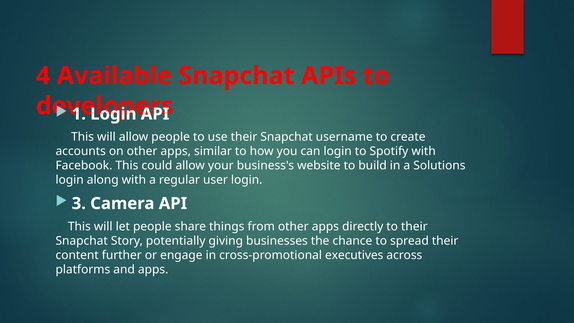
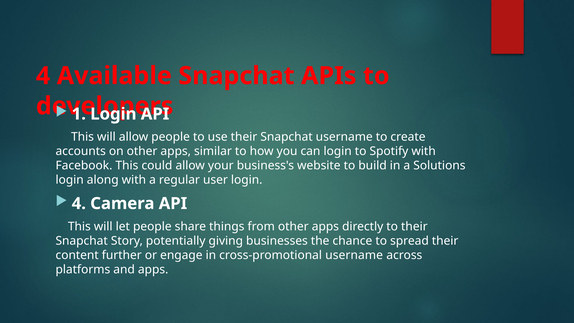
3 at (79, 203): 3 -> 4
cross-promotional executives: executives -> username
